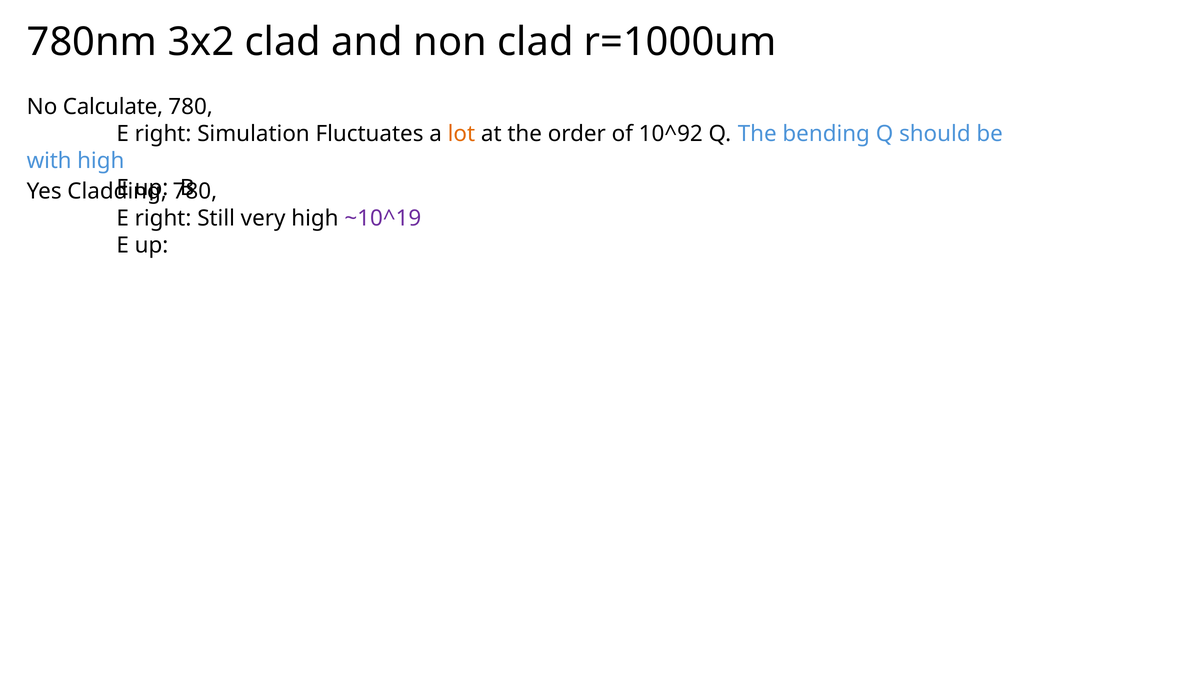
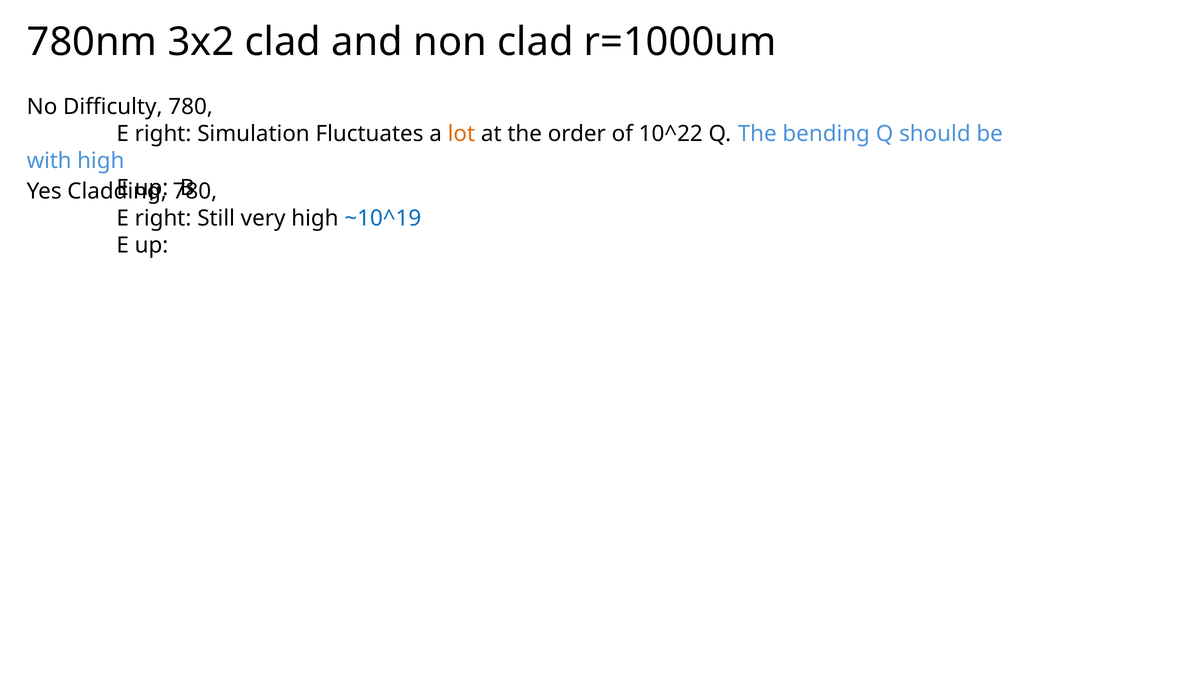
Calculate: Calculate -> Difficulty
10^92: 10^92 -> 10^22
~10^19 colour: purple -> blue
